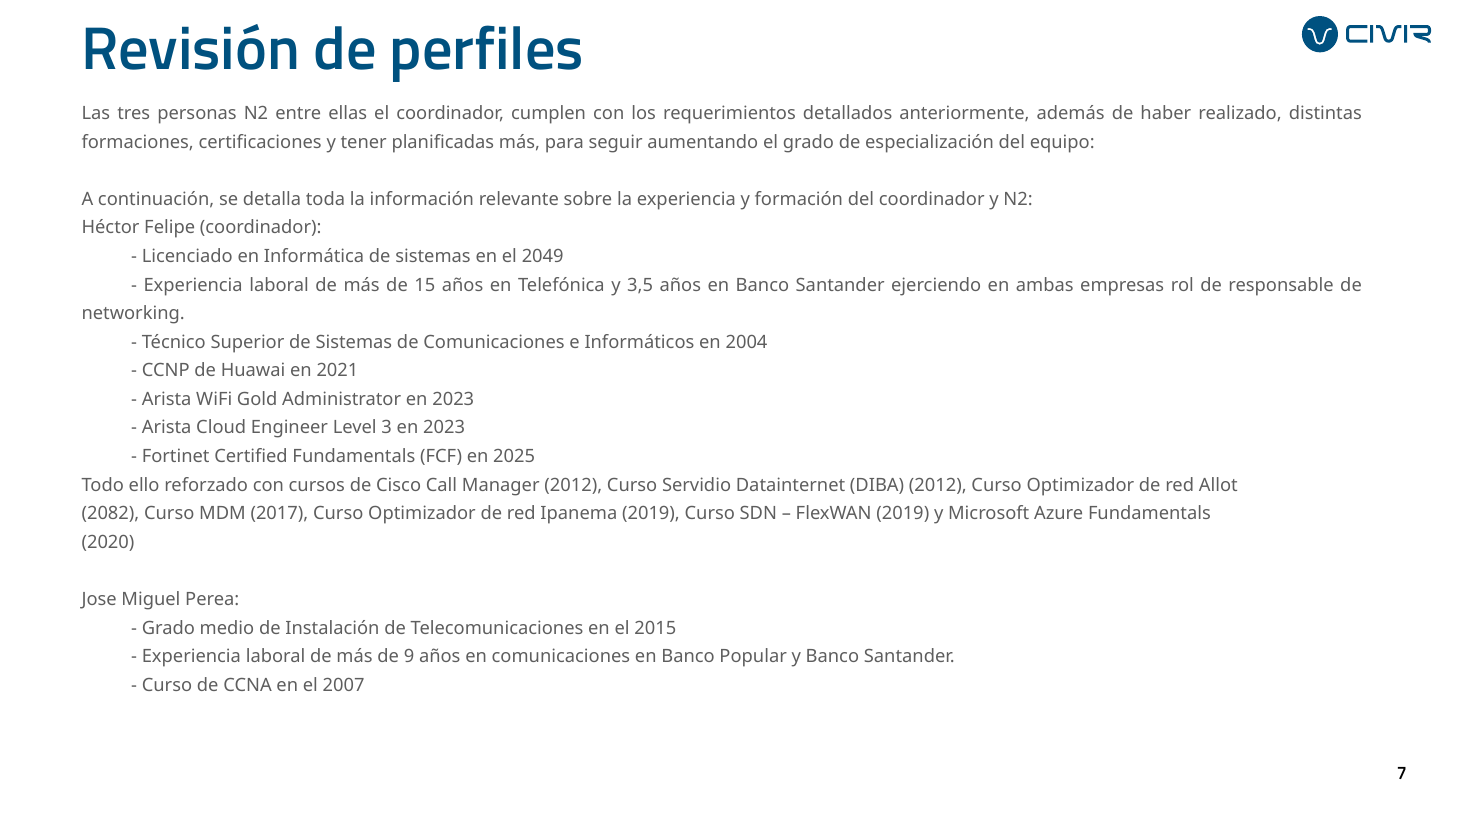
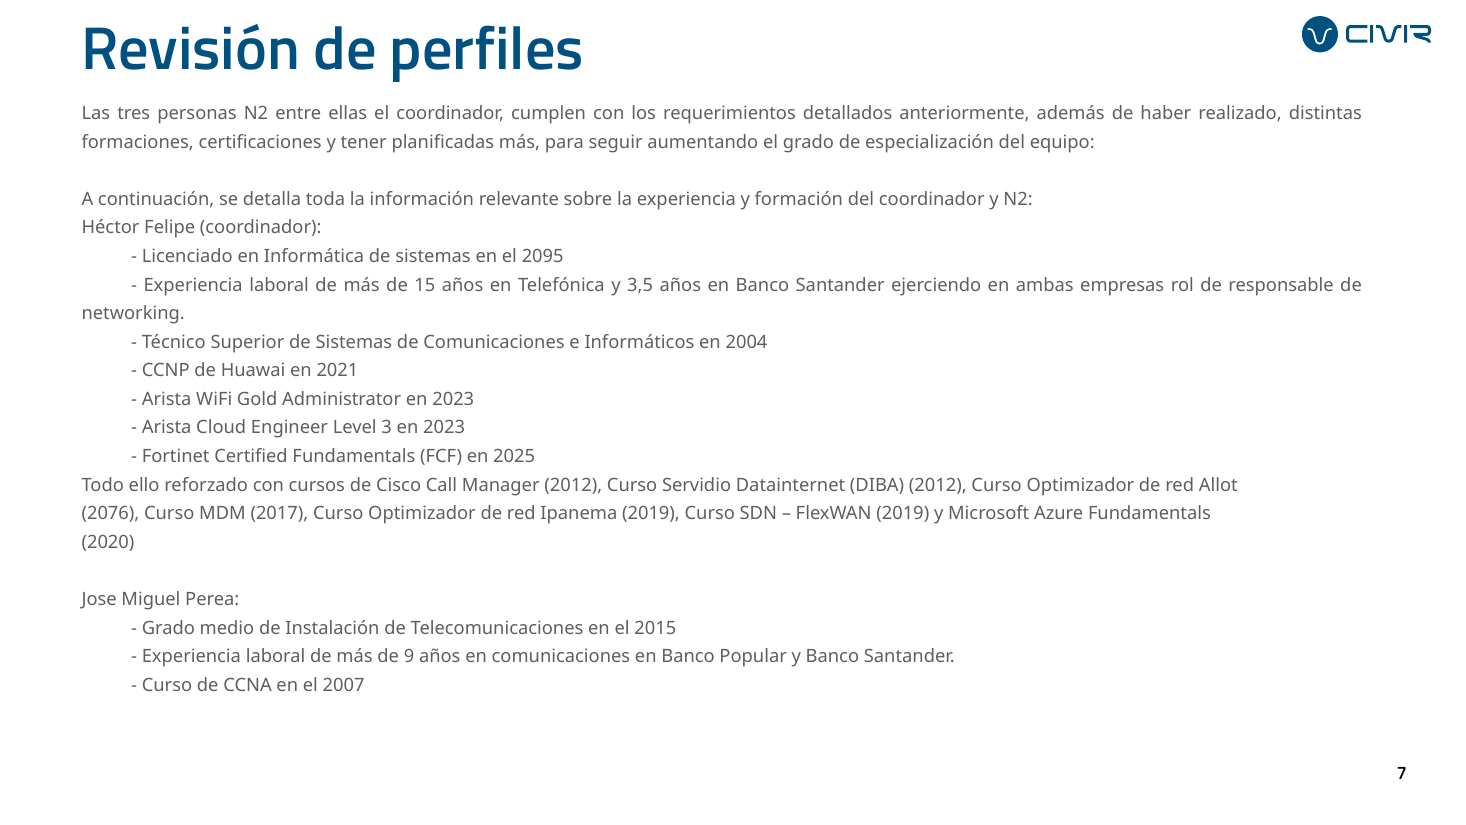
2049: 2049 -> 2095
2082: 2082 -> 2076
